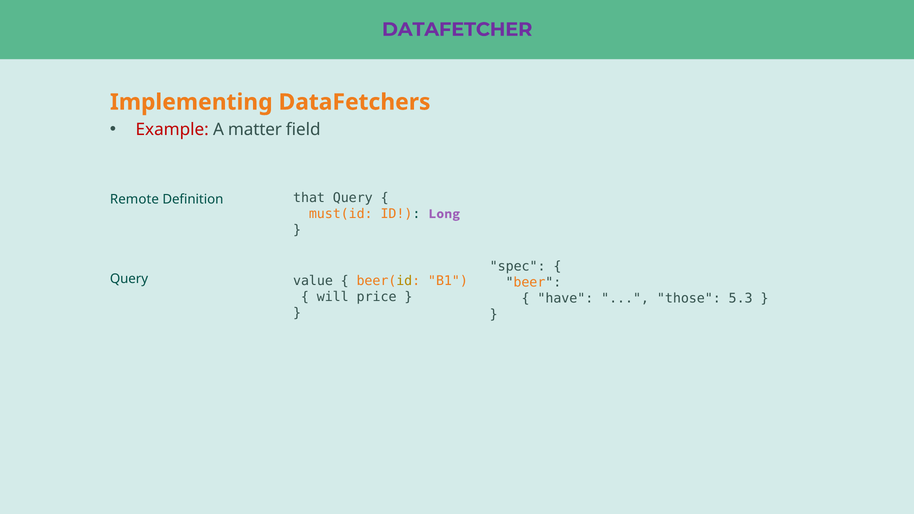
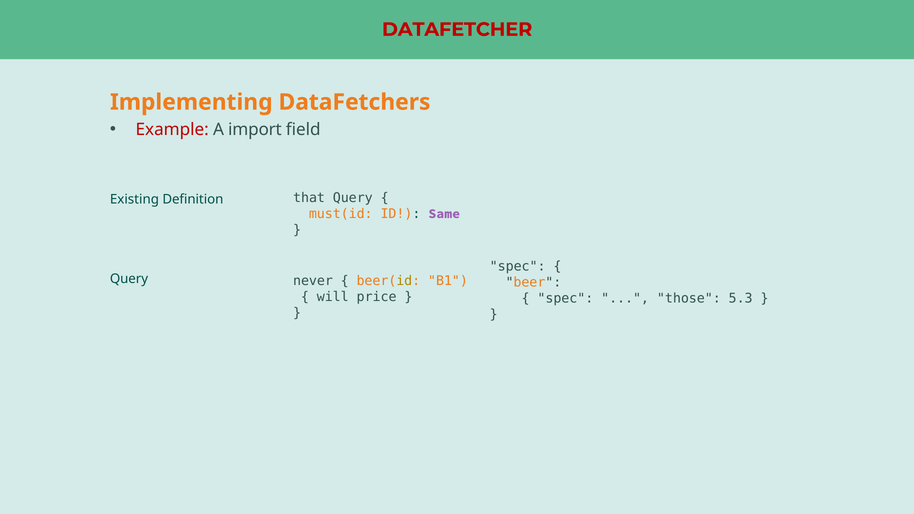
DATAFETCHER colour: purple -> red
matter: matter -> import
Remote: Remote -> Existing
Long: Long -> Same
value: value -> never
have at (565, 298): have -> spec
